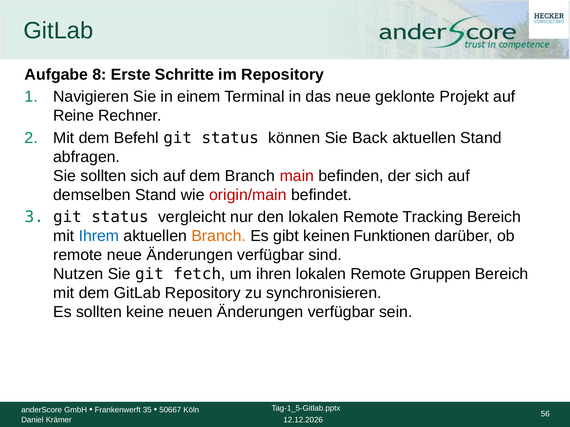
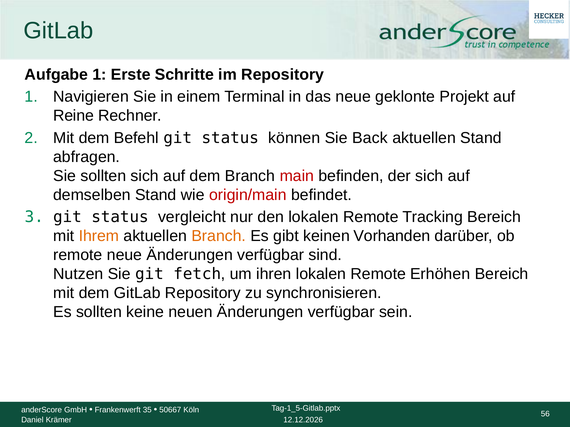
Aufgabe 8: 8 -> 1
Ihrem colour: blue -> orange
Funktionen: Funktionen -> Vorhanden
Gruppen: Gruppen -> Erhöhen
